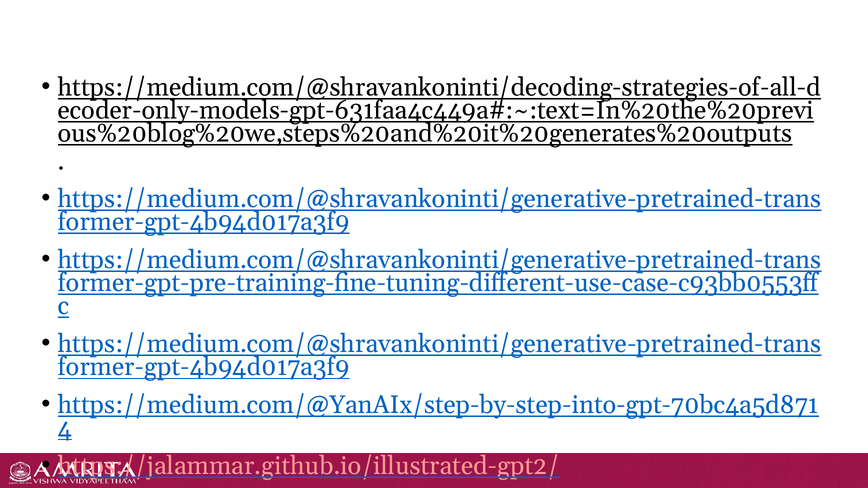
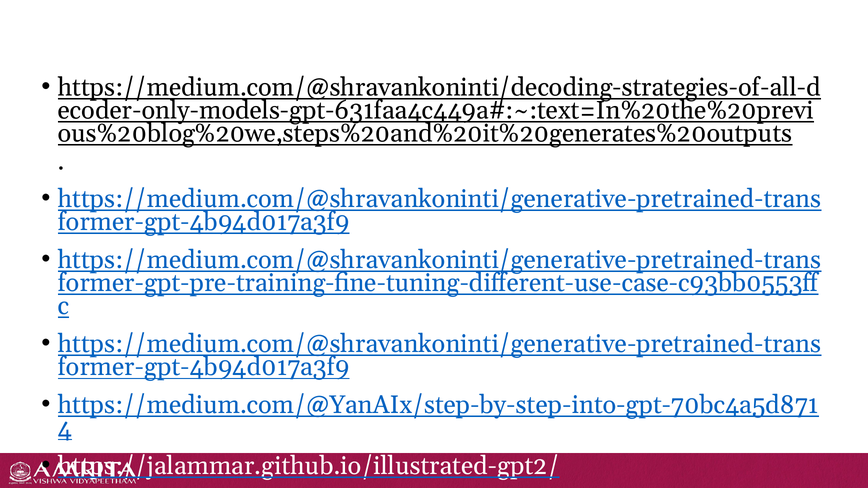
https://jalammar.github.io/illustrated-gpt2/ colour: pink -> white
